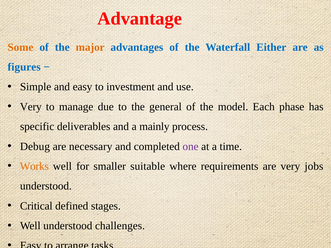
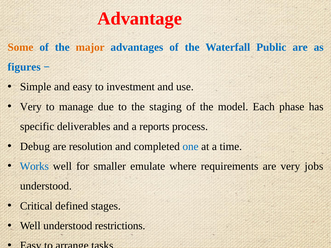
Either: Either -> Public
general: general -> staging
mainly: mainly -> reports
necessary: necessary -> resolution
one colour: purple -> blue
Works colour: orange -> blue
suitable: suitable -> emulate
challenges: challenges -> restrictions
